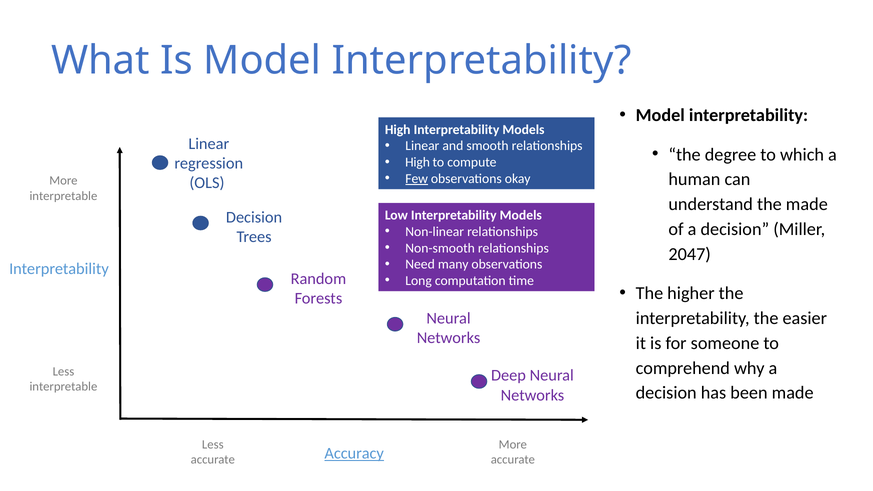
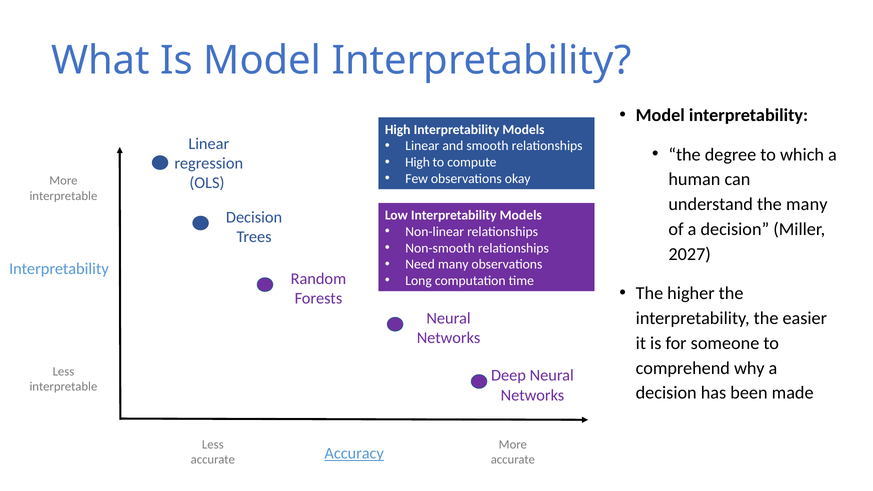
Few underline: present -> none
the made: made -> many
2047: 2047 -> 2027
